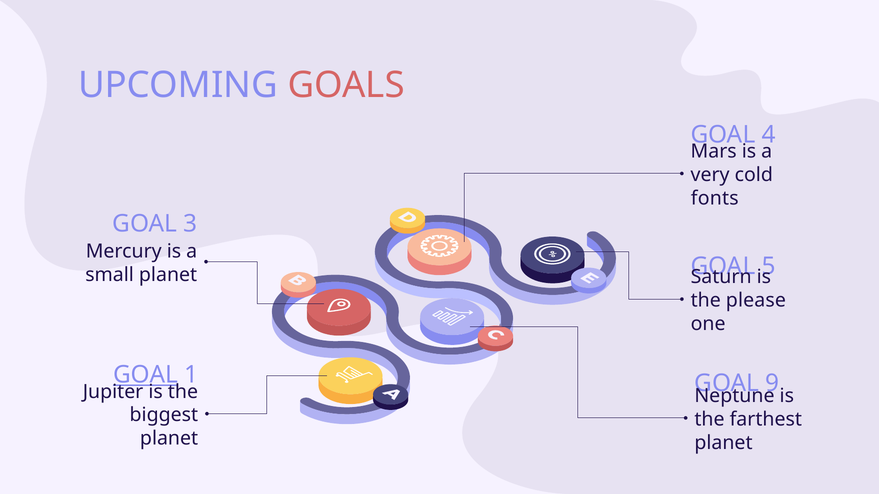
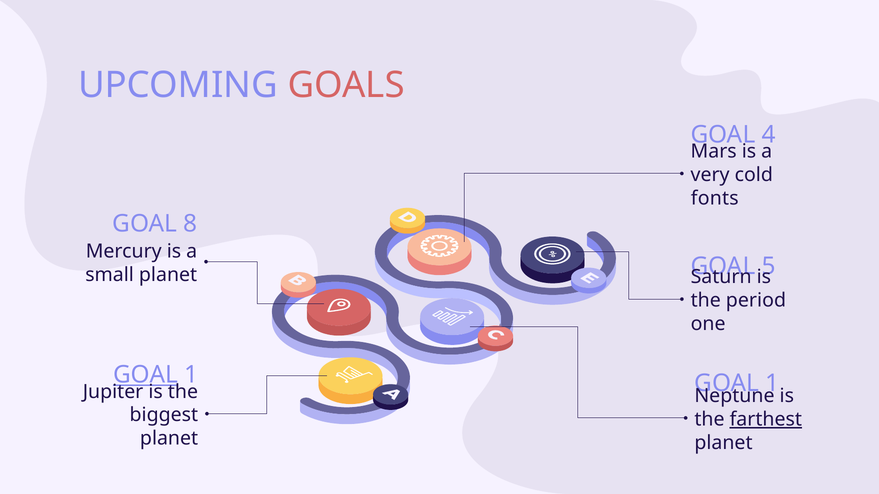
3: 3 -> 8
please: please -> period
9 at (772, 384): 9 -> 1
farthest underline: none -> present
